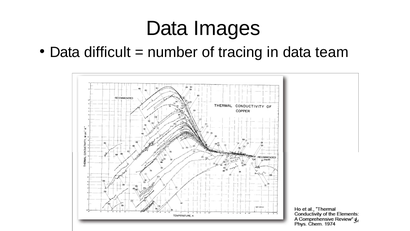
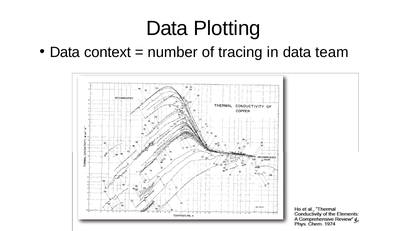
Images: Images -> Plotting
difficult: difficult -> context
